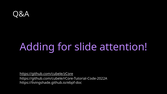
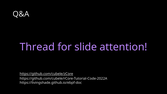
Adding: Adding -> Thread
